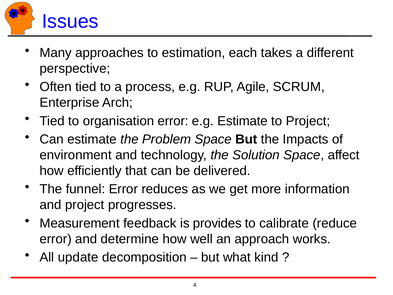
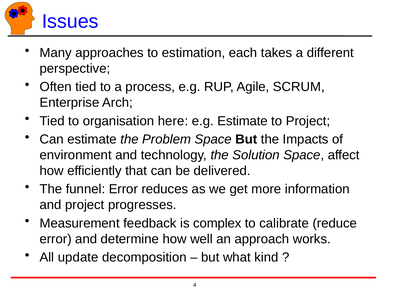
organisation error: error -> here
provides: provides -> complex
